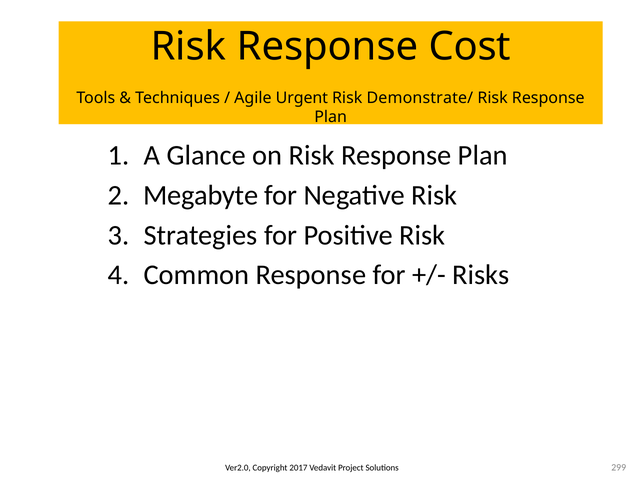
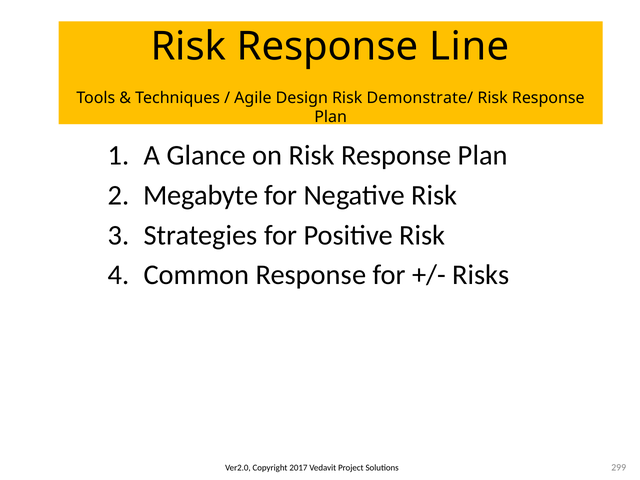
Cost: Cost -> Line
Urgent: Urgent -> Design
